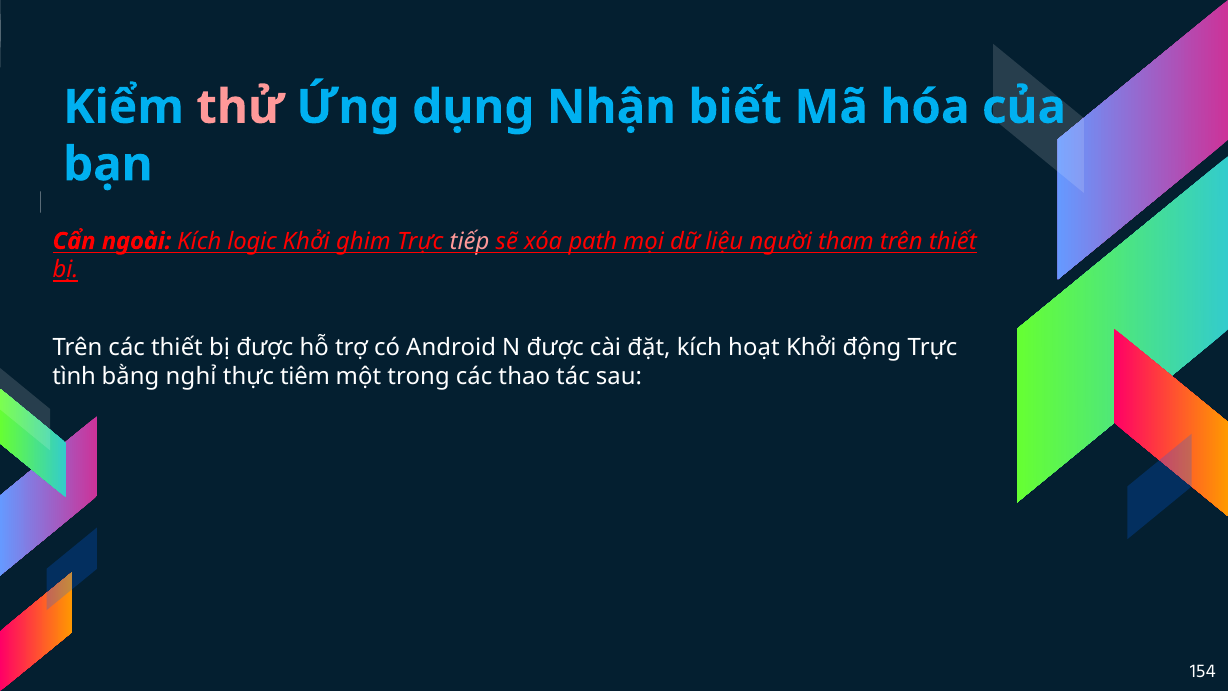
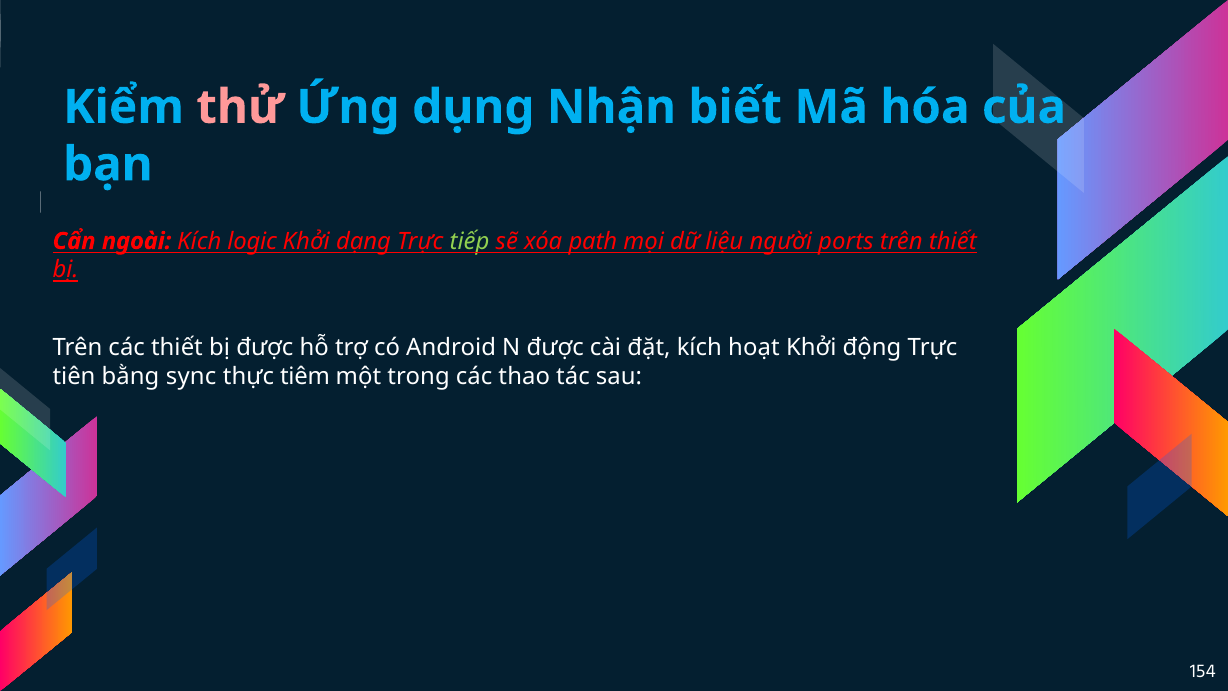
ghim: ghim -> dạng
tiếp colour: pink -> light green
tham: tham -> ports
tình: tình -> tiên
nghỉ: nghỉ -> sync
